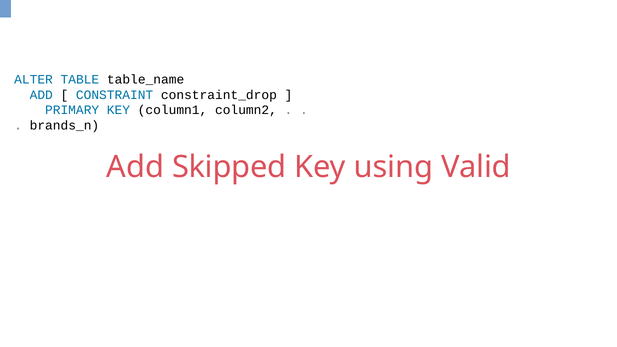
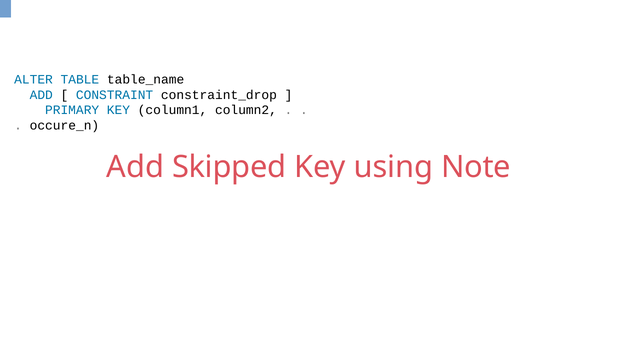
brands_n: brands_n -> occure_n
Valid: Valid -> Note
